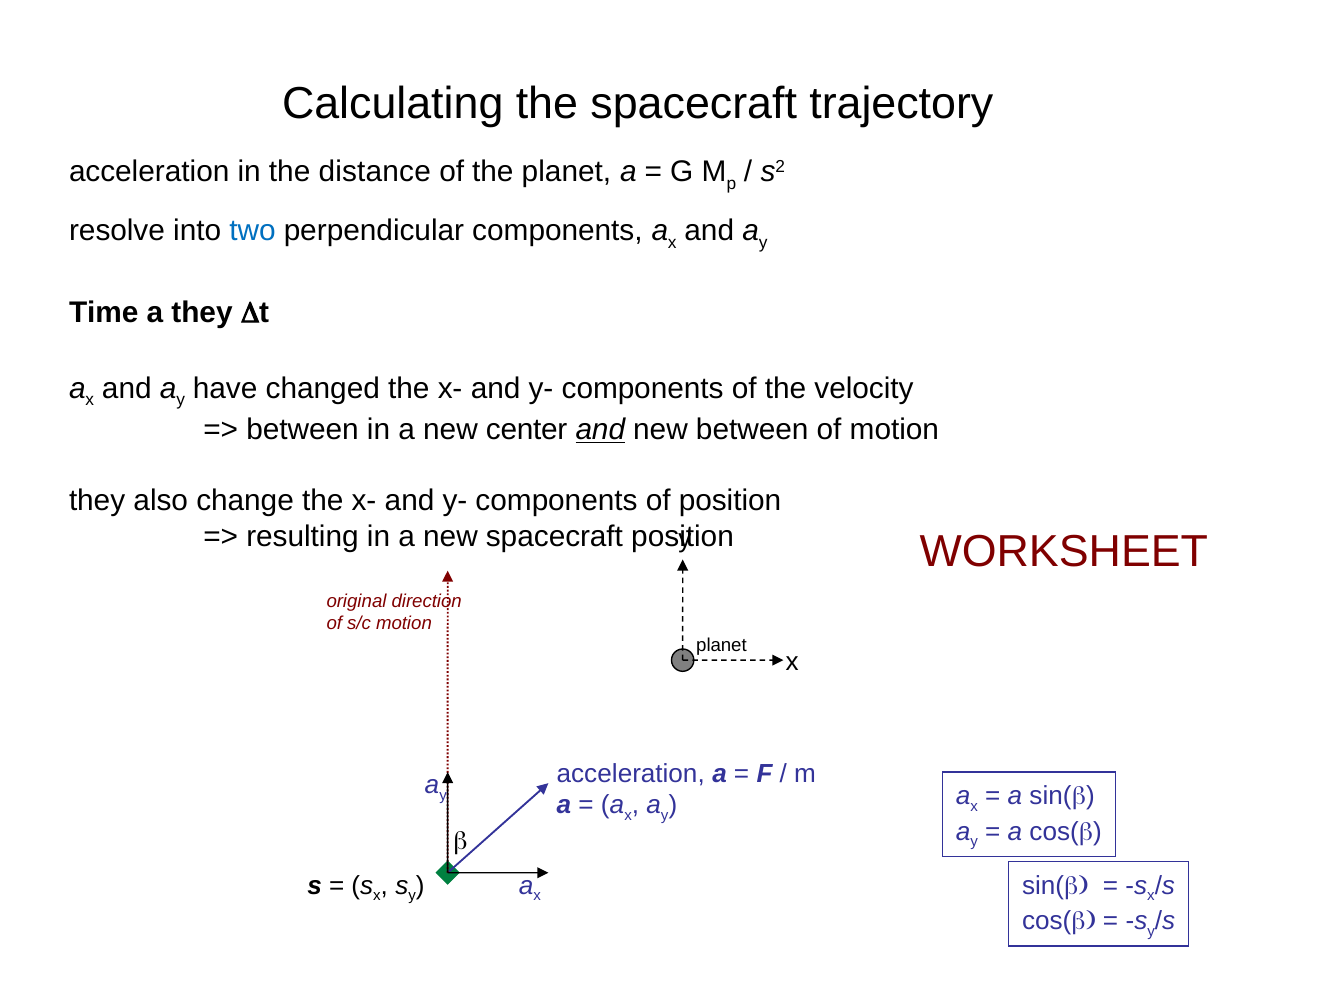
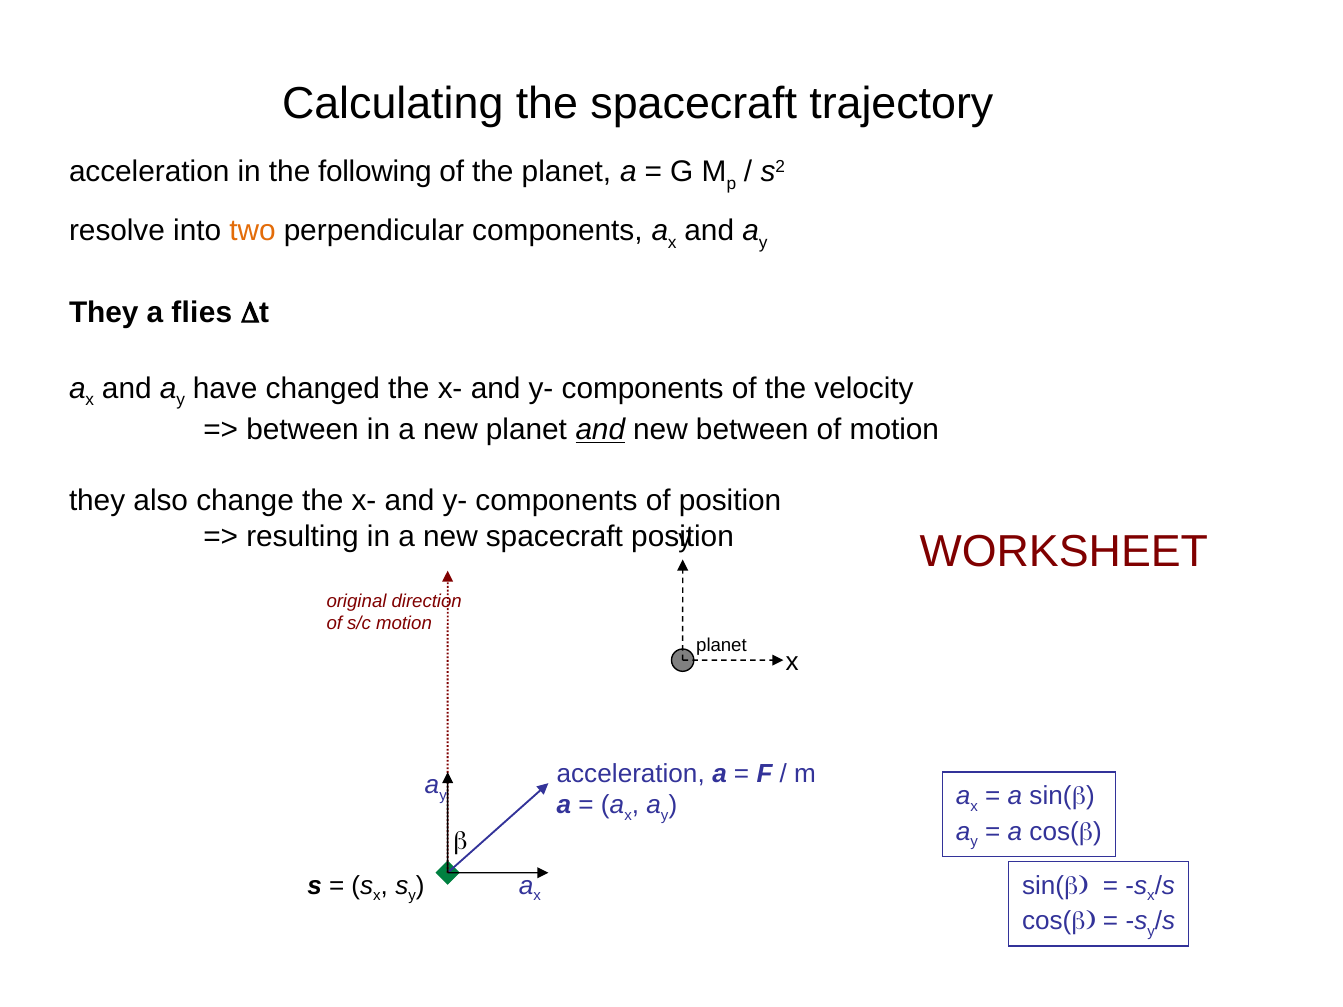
distance: distance -> following
two colour: blue -> orange
Time at (104, 312): Time -> They
a they: they -> flies
new center: center -> planet
